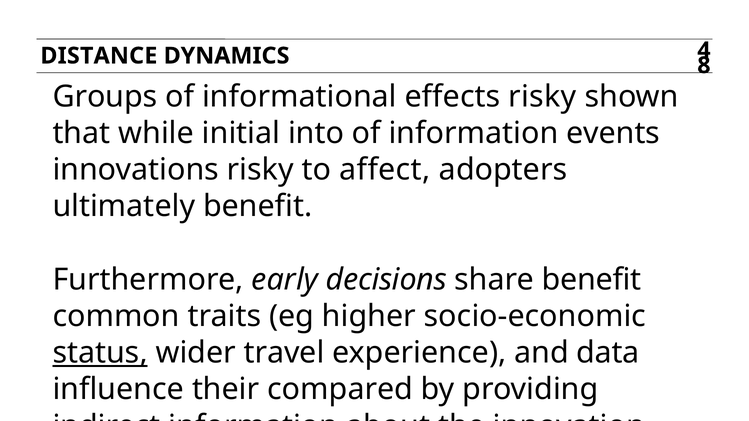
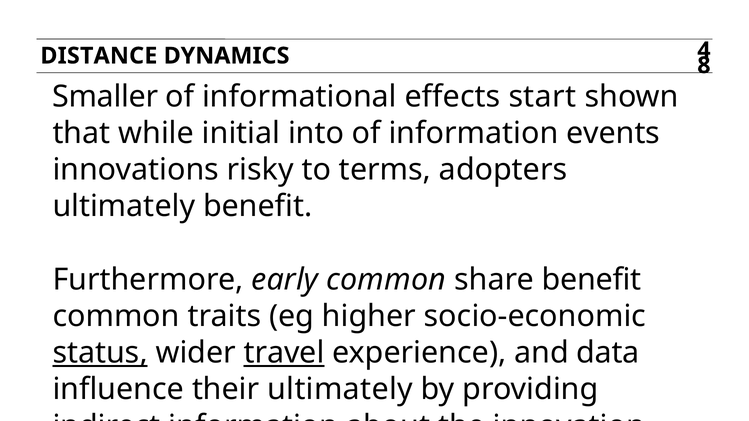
Groups: Groups -> Smaller
effects risky: risky -> start
affect: affect -> terms
early decisions: decisions -> common
travel underline: none -> present
their compared: compared -> ultimately
